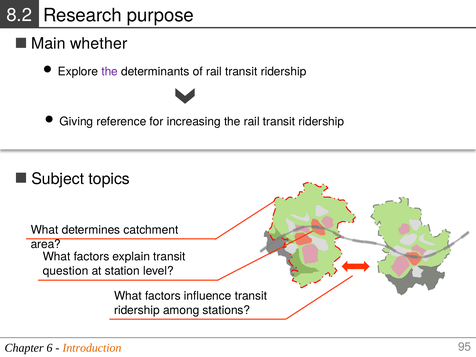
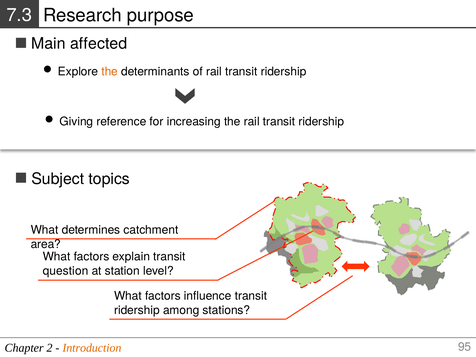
8.2: 8.2 -> 7.3
whether: whether -> affected
the at (110, 72) colour: purple -> orange
6: 6 -> 2
